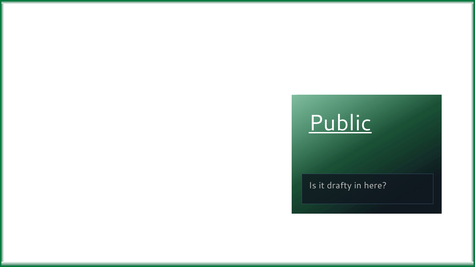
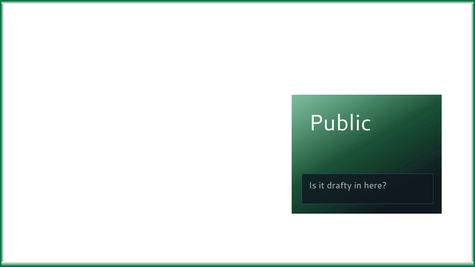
Public underline: present -> none
